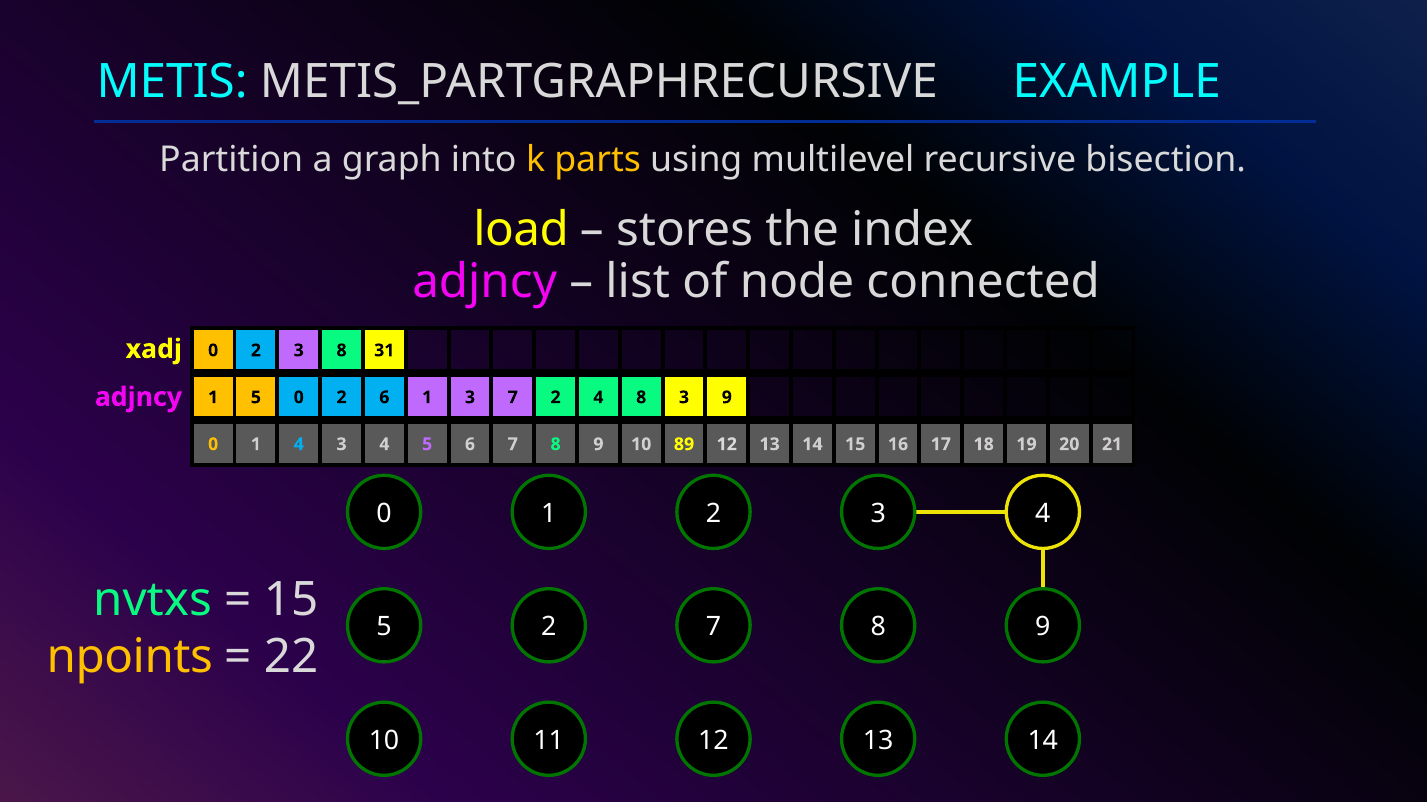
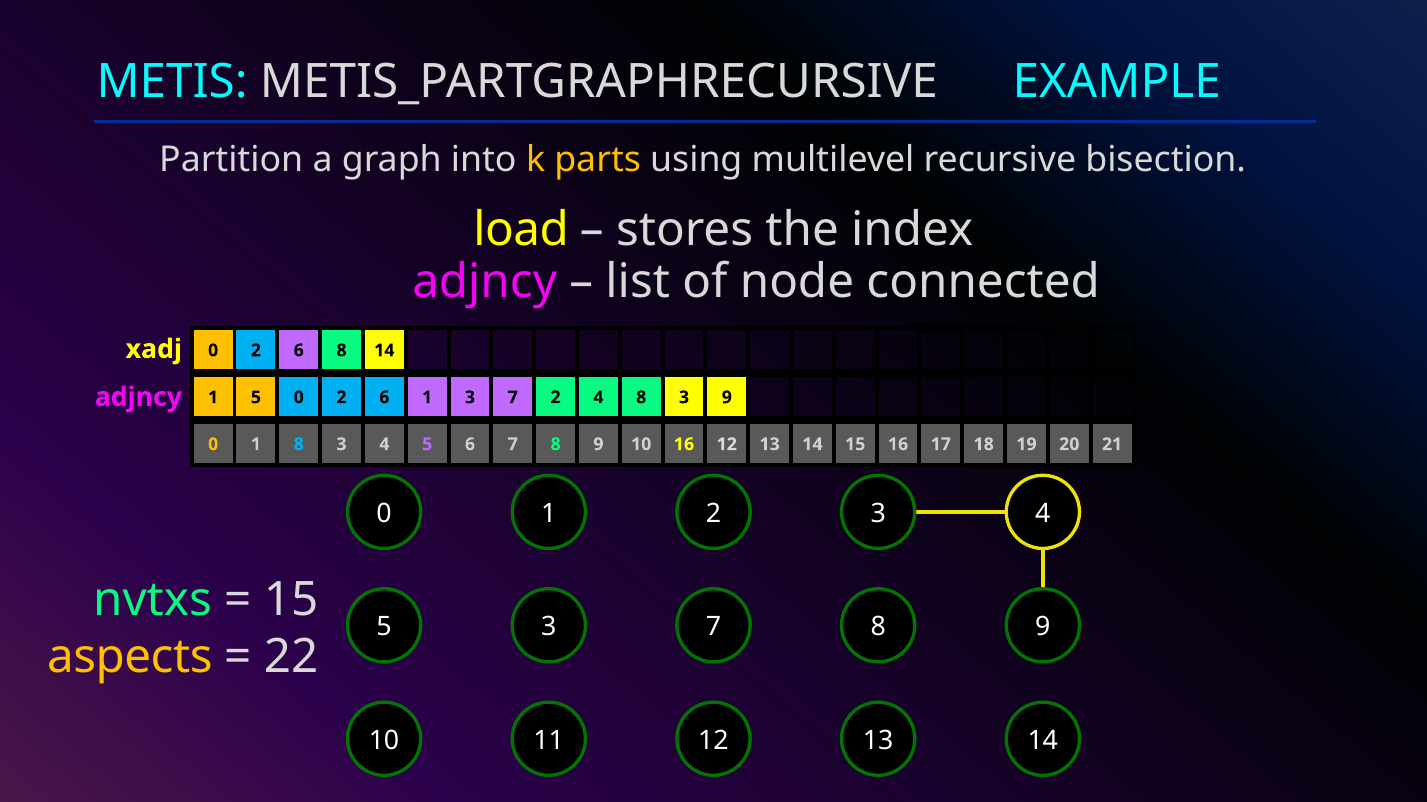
3 at (299, 351): 3 -> 6
8 31: 31 -> 14
1 4: 4 -> 8
10 89: 89 -> 16
5 2: 2 -> 3
npoints: npoints -> aspects
